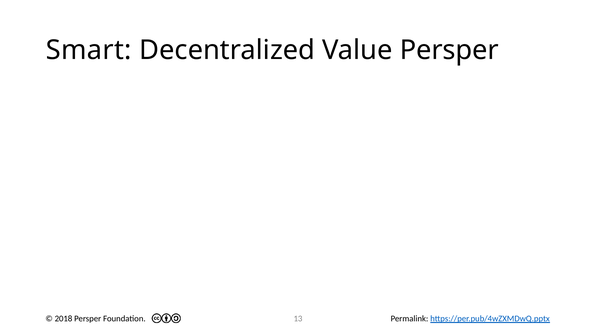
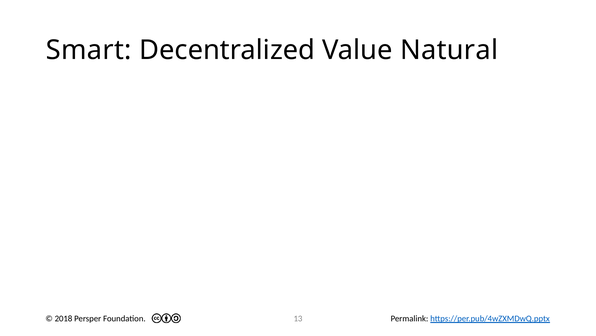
Value Persper: Persper -> Natural
